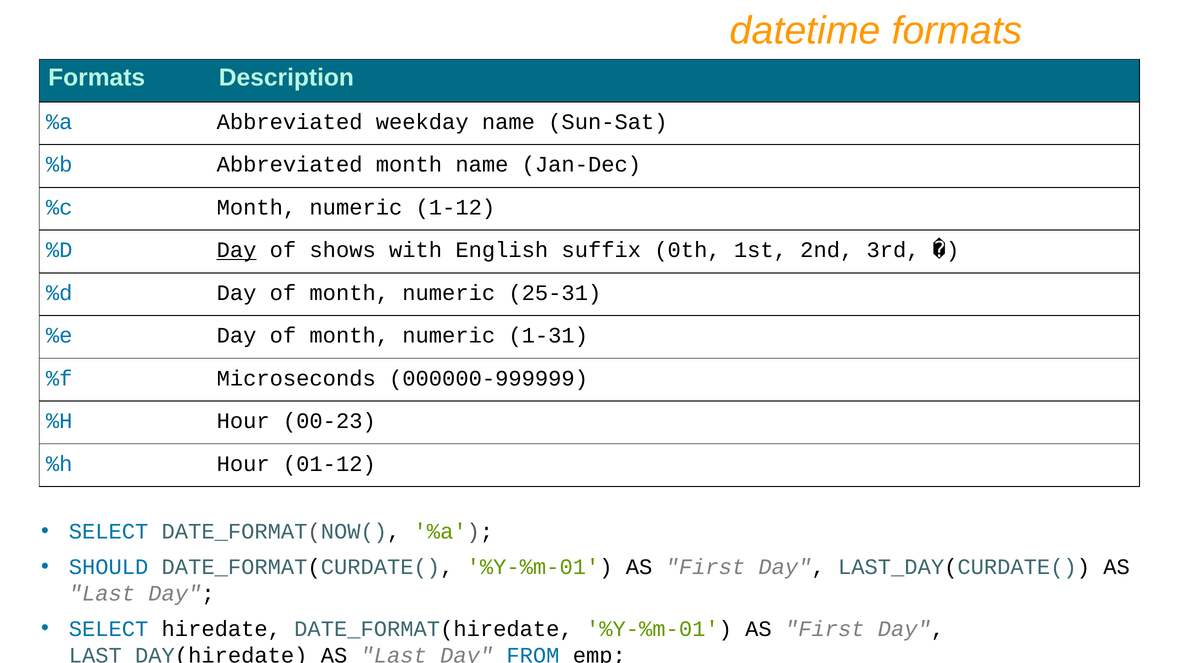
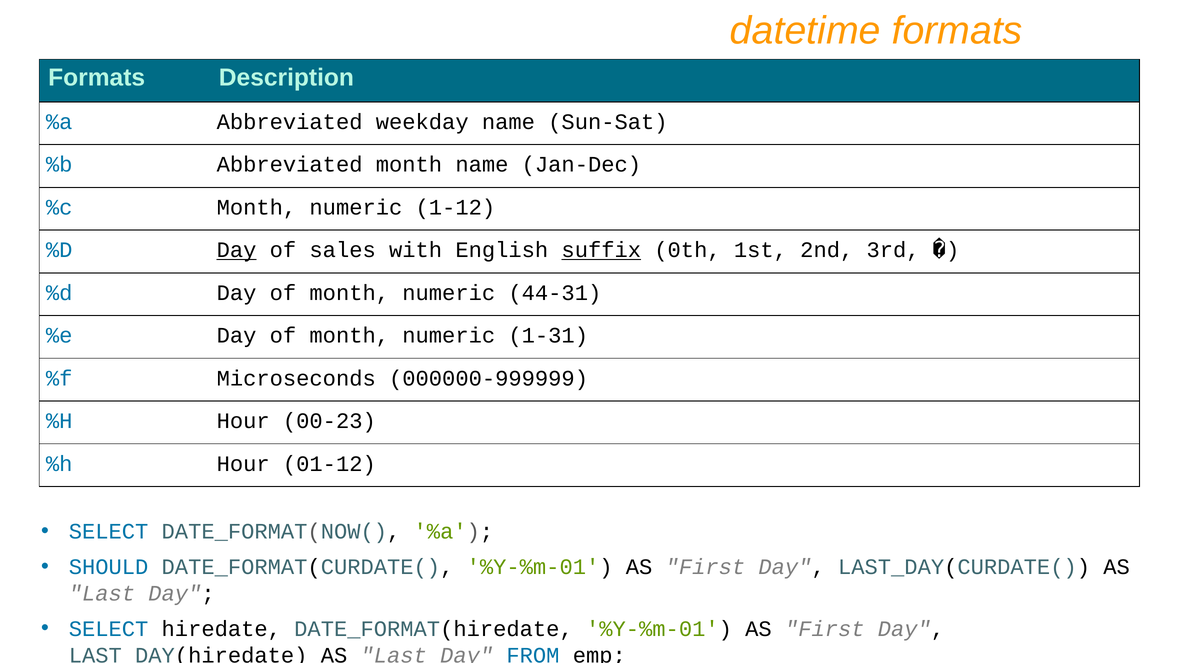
shows: shows -> sales
suffix underline: none -> present
25-31: 25-31 -> 44-31
